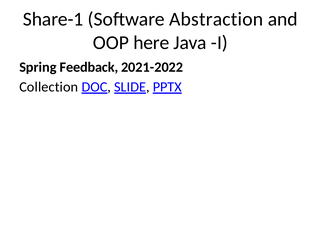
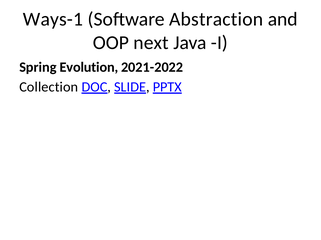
Share-1: Share-1 -> Ways-1
here: here -> next
Feedback: Feedback -> Evolution
